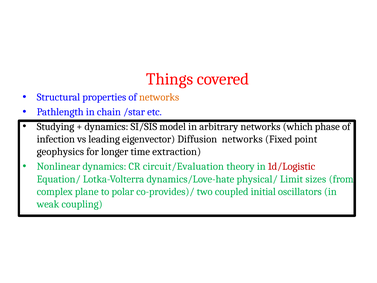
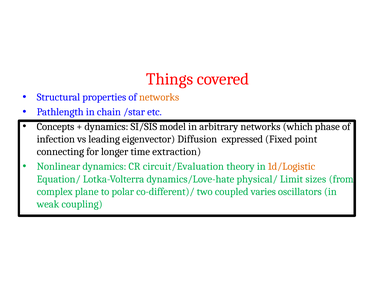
Studying: Studying -> Concepts
Diffusion networks: networks -> expressed
geophysics: geophysics -> connecting
1d/Logistic colour: red -> orange
co-provides)/: co-provides)/ -> co-different)/
initial: initial -> varies
